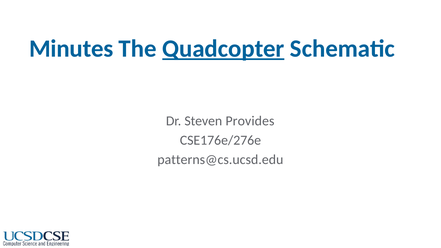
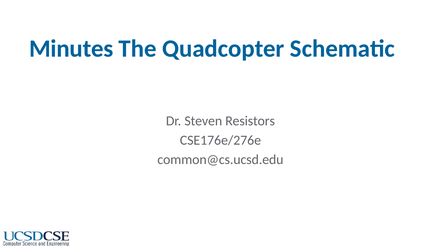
Quadcopter underline: present -> none
Provides: Provides -> Resistors
patterns@cs.ucsd.edu: patterns@cs.ucsd.edu -> common@cs.ucsd.edu
